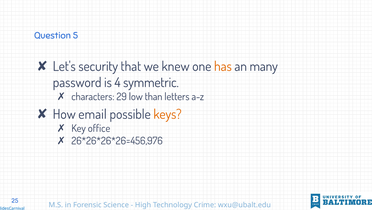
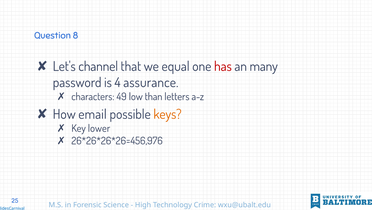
5: 5 -> 8
security: security -> channel
knew: knew -> equal
has colour: orange -> red
symmetric: symmetric -> assurance
29: 29 -> 49
office: office -> lower
